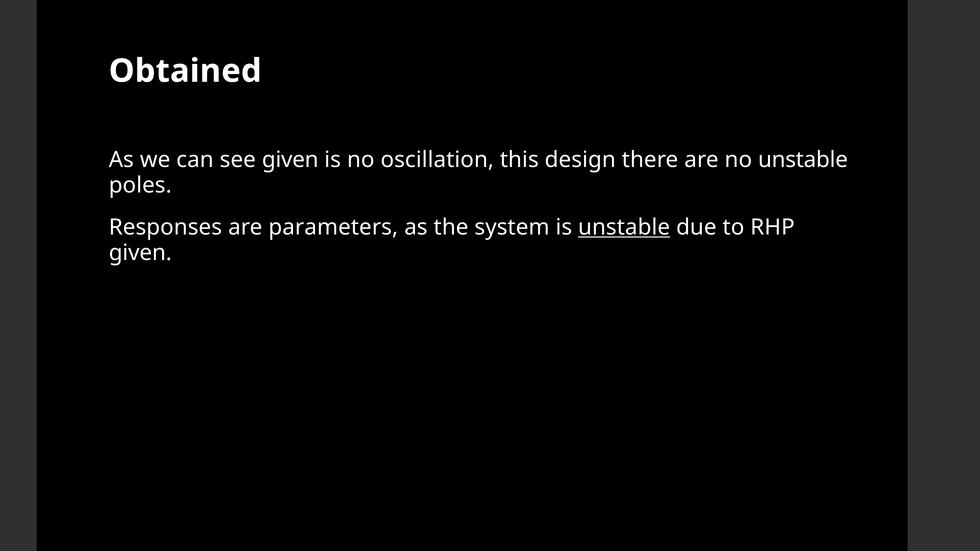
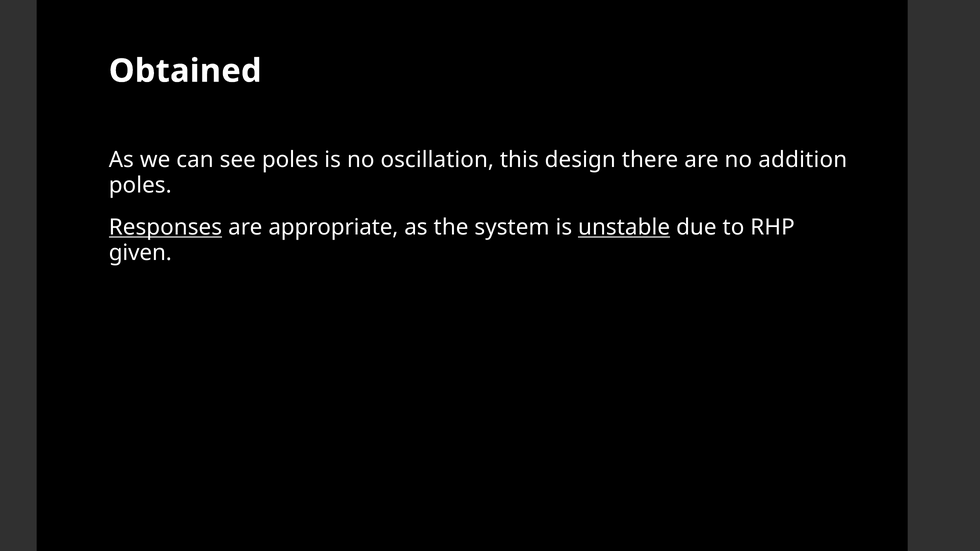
see given: given -> poles
no unstable: unstable -> addition
Responses underline: none -> present
parameters: parameters -> appropriate
